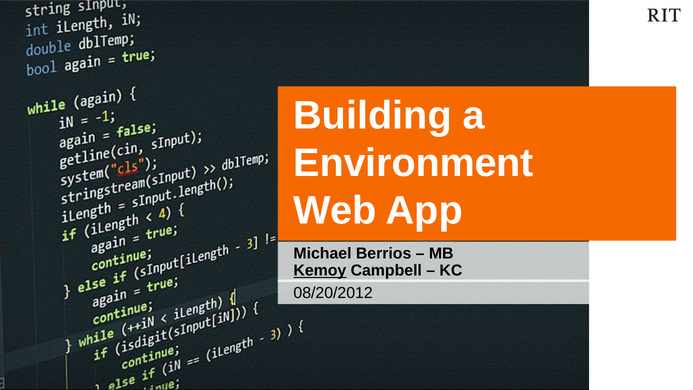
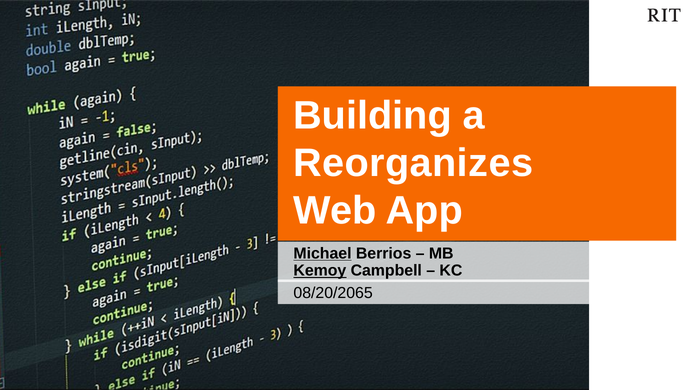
Environment: Environment -> Reorganizes
Michael underline: none -> present
08/20/2012: 08/20/2012 -> 08/20/2065
